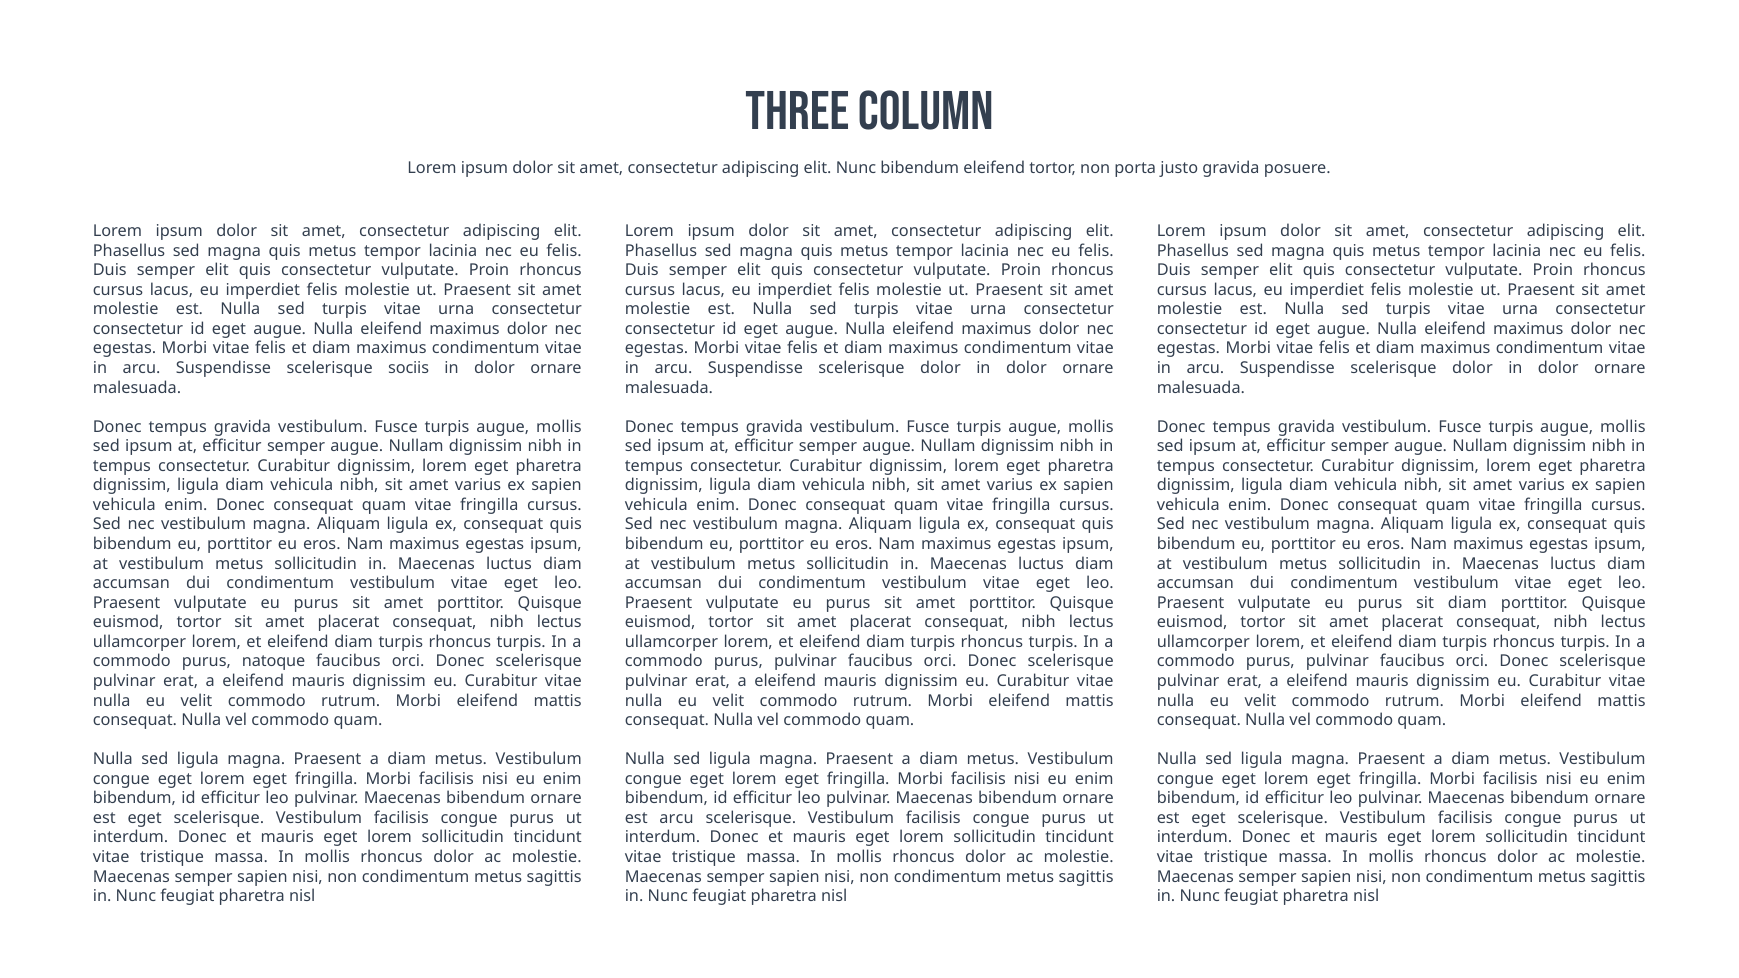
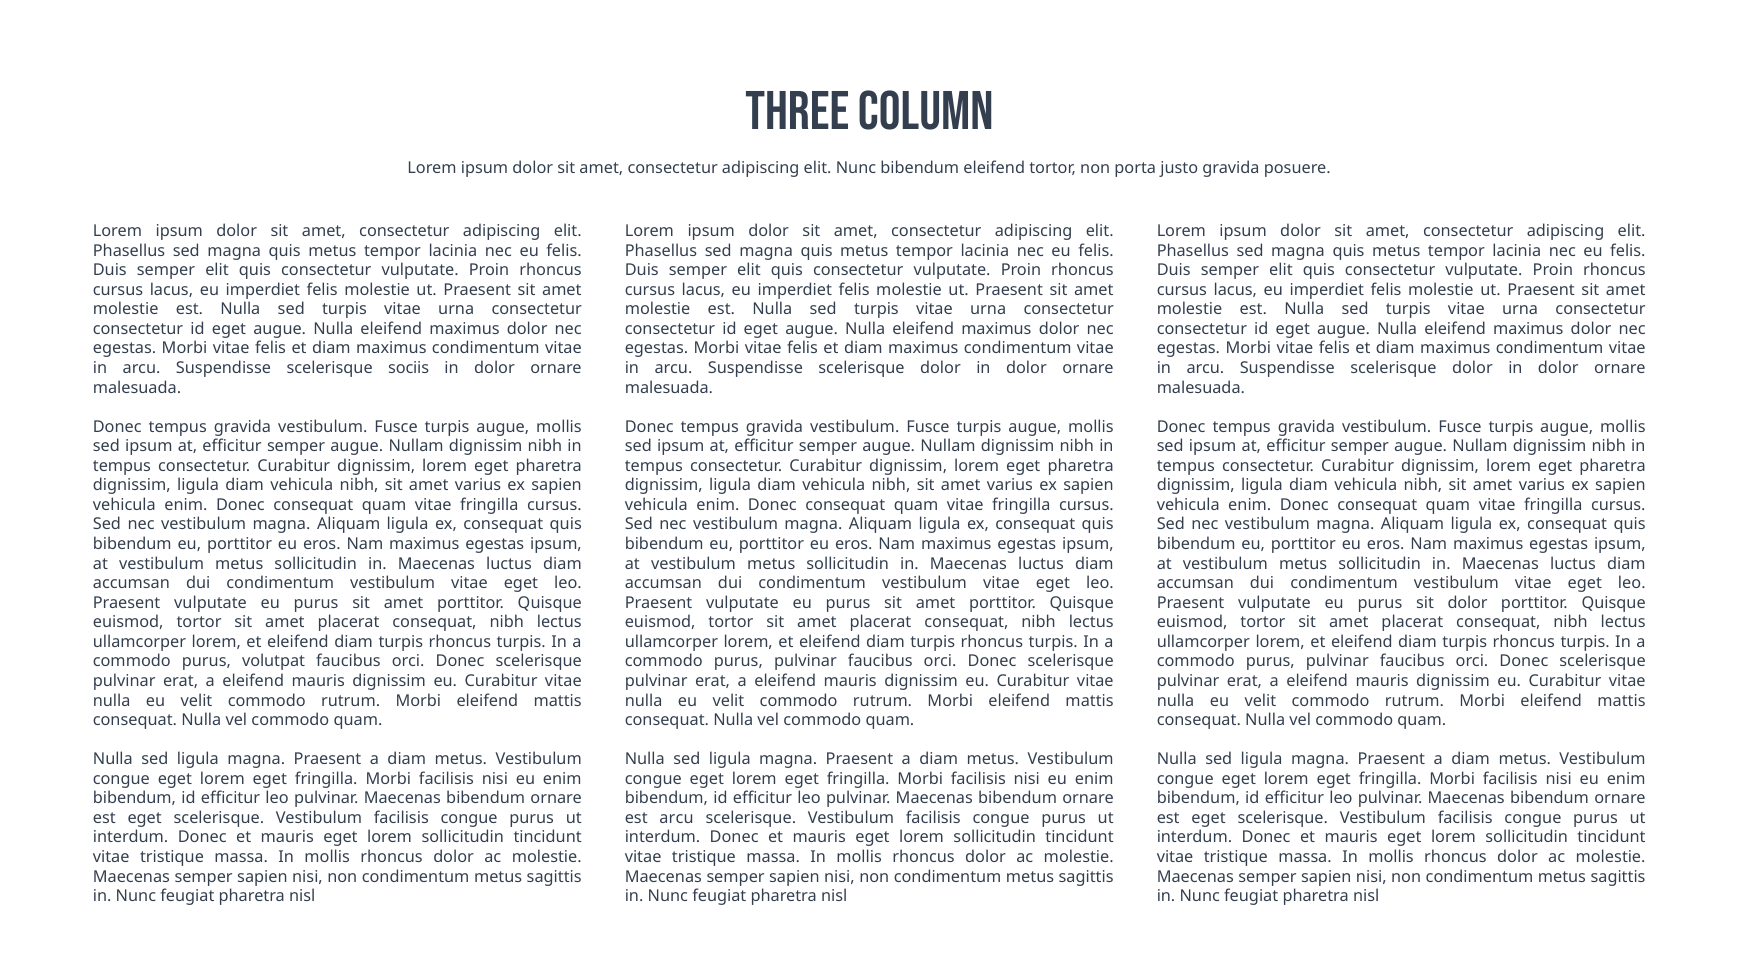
sit diam: diam -> dolor
natoque: natoque -> volutpat
